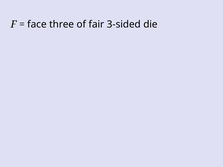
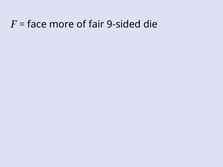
three: three -> more
3-sided: 3-sided -> 9-sided
